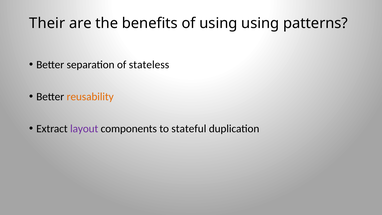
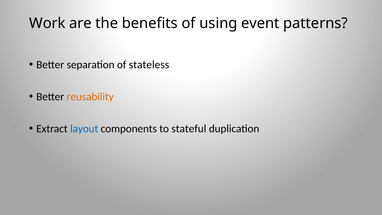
Their: Their -> Work
using using: using -> event
layout colour: purple -> blue
